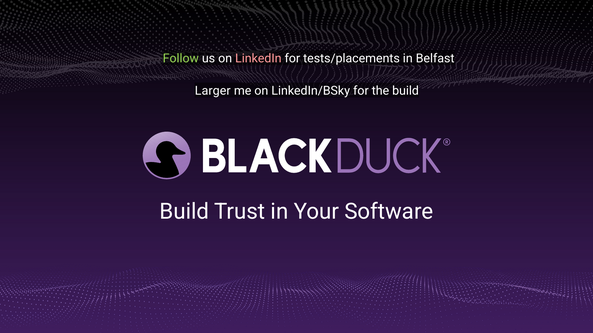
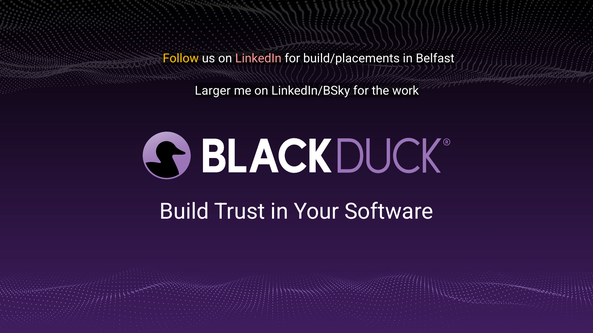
Follow colour: light green -> yellow
tests/placements: tests/placements -> build/placements
the build: build -> work
